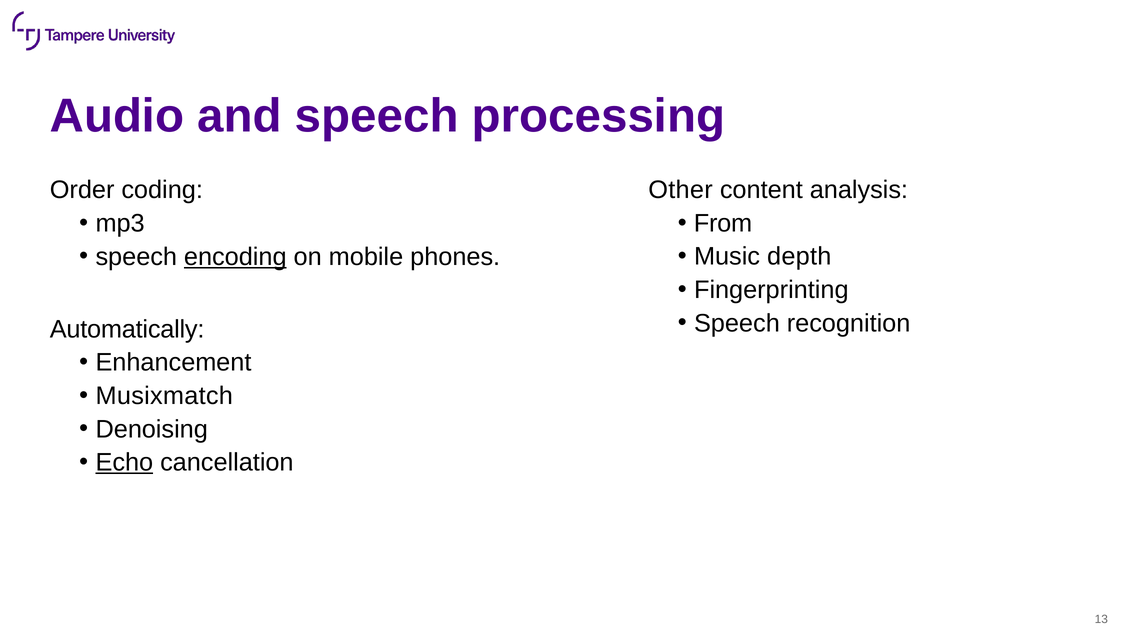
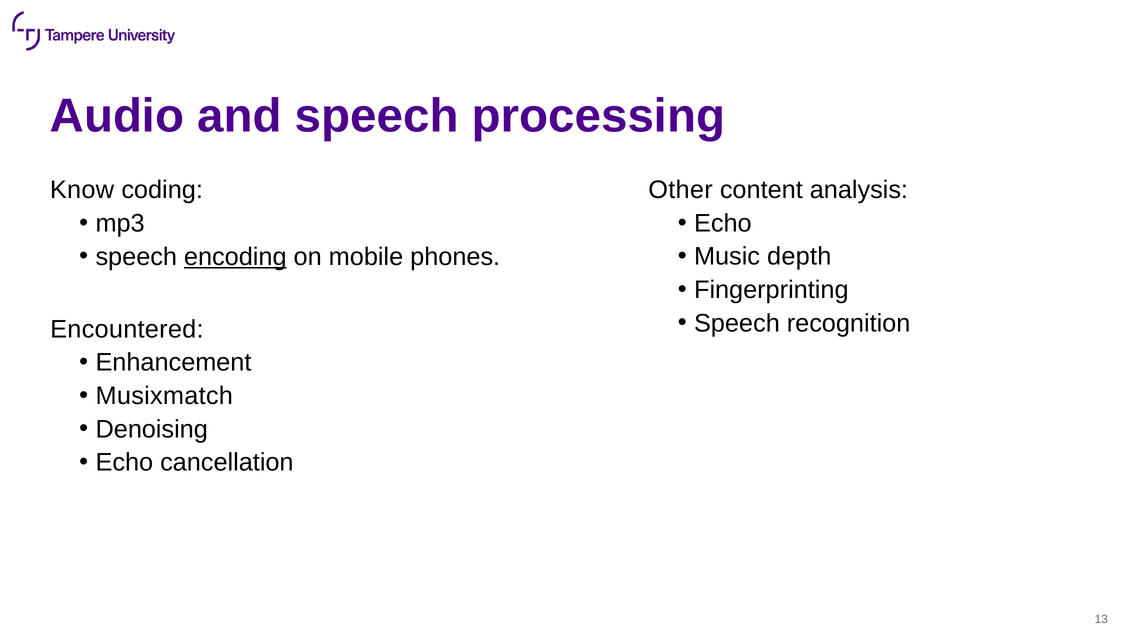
Order: Order -> Know
From at (723, 223): From -> Echo
Automatically: Automatically -> Encountered
Echo at (124, 462) underline: present -> none
